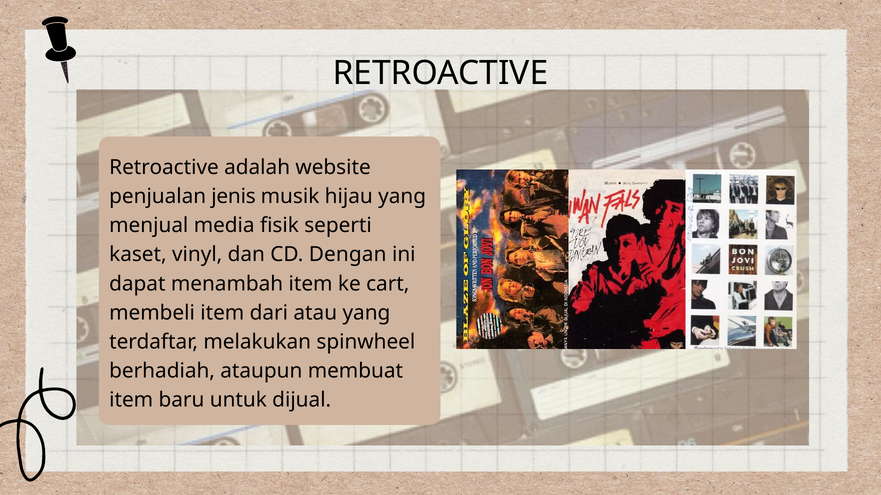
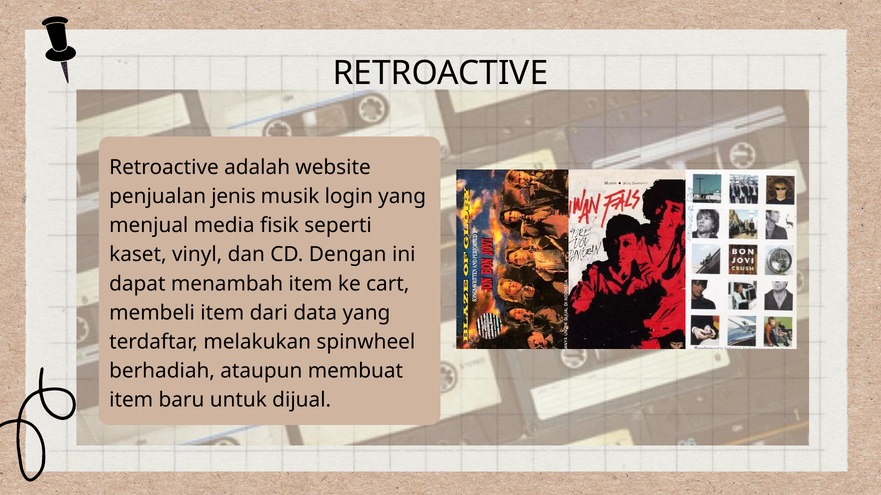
hijau: hijau -> login
atau: atau -> data
